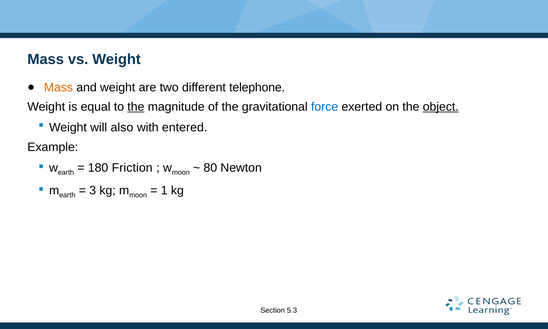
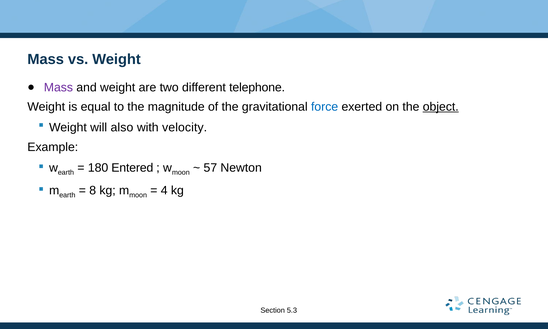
Mass at (58, 87) colour: orange -> purple
the at (136, 107) underline: present -> none
entered: entered -> velocity
Friction: Friction -> Entered
80: 80 -> 57
3: 3 -> 8
1: 1 -> 4
